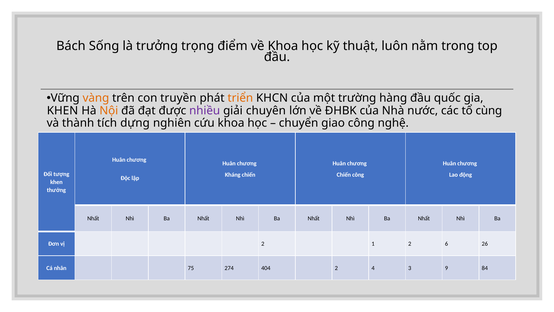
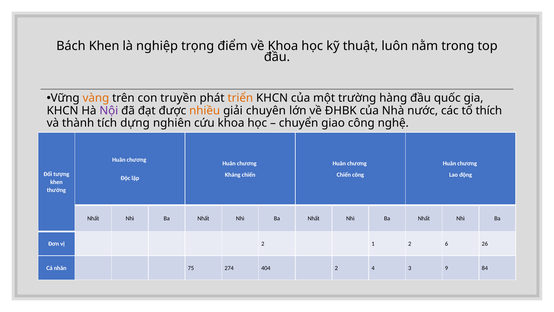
Bách Sống: Sống -> Khen
trưởng: trưởng -> nghiệp
KHEN at (63, 110): KHEN -> KHCN
Nội colour: orange -> purple
nhiều colour: purple -> orange
cùng: cùng -> thích
